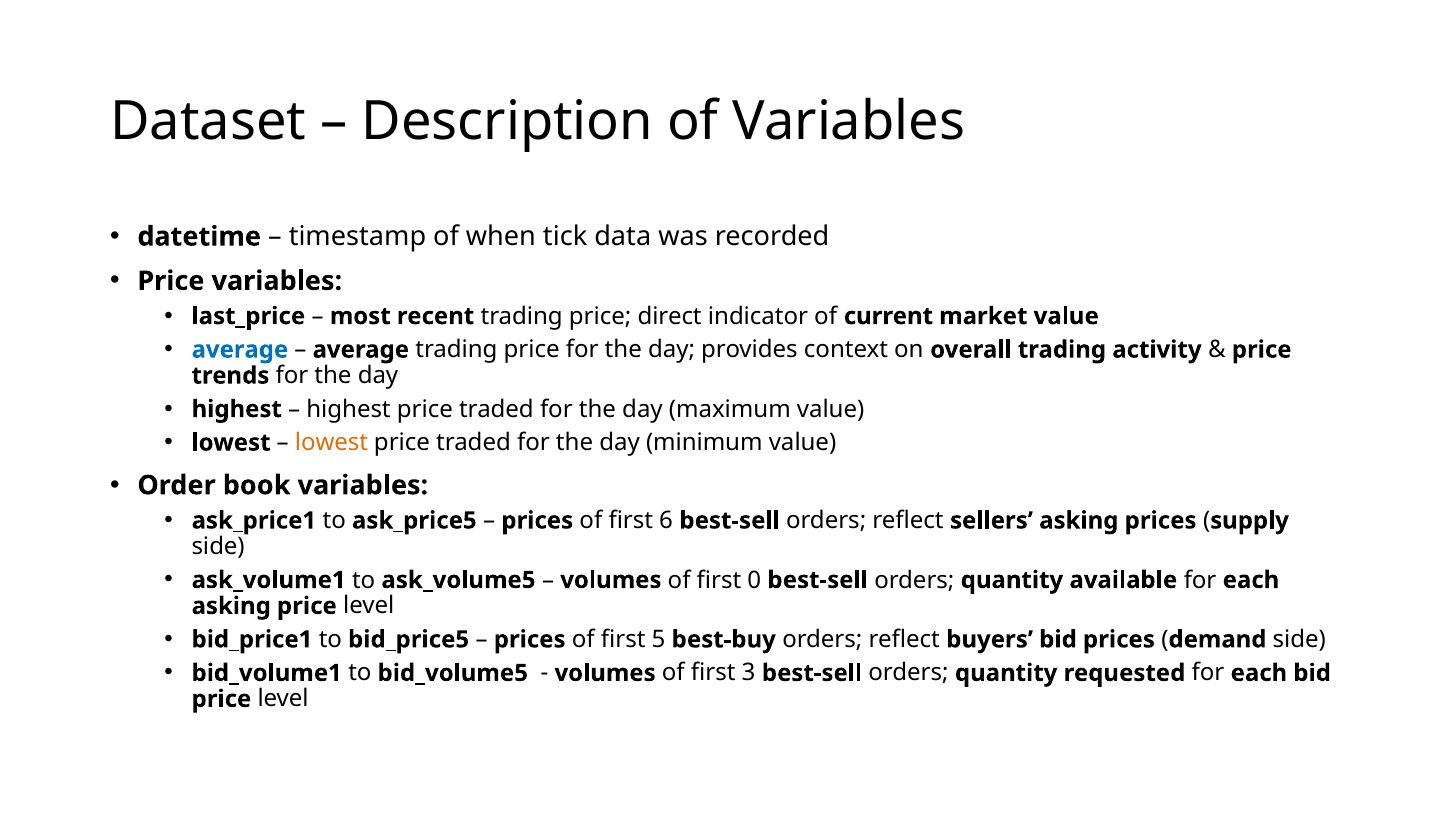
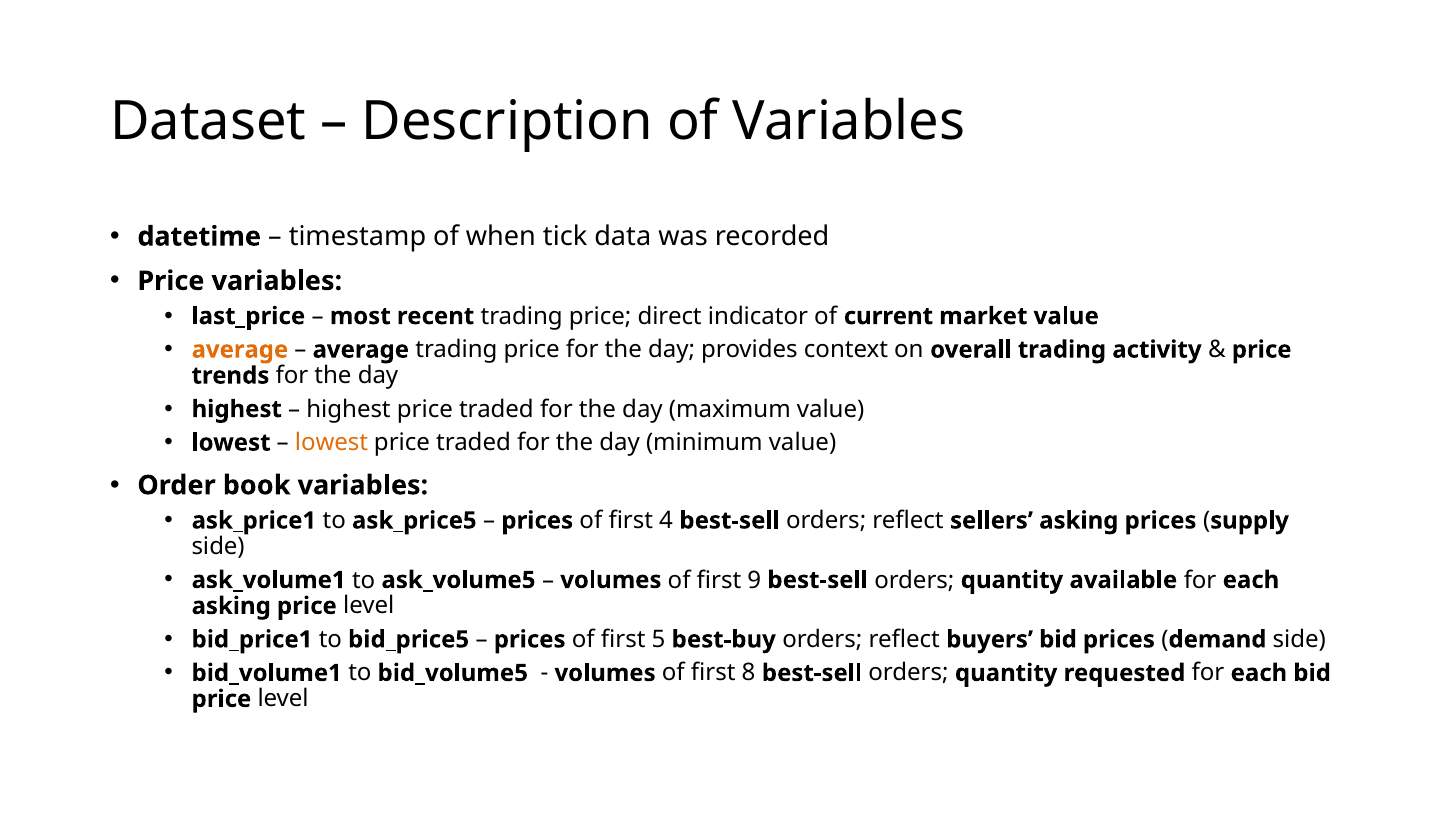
average at (240, 349) colour: blue -> orange
6: 6 -> 4
0: 0 -> 9
3: 3 -> 8
